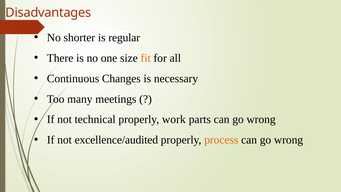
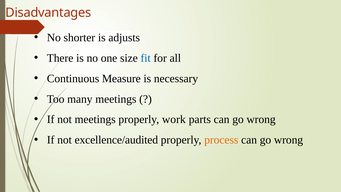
regular: regular -> adjusts
fit colour: orange -> blue
Changes: Changes -> Measure
not technical: technical -> meetings
